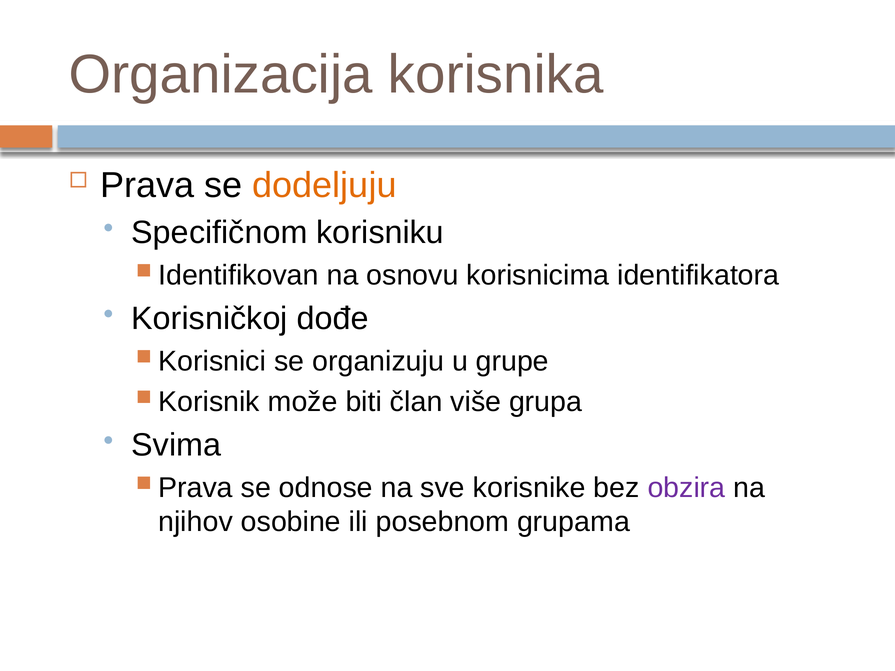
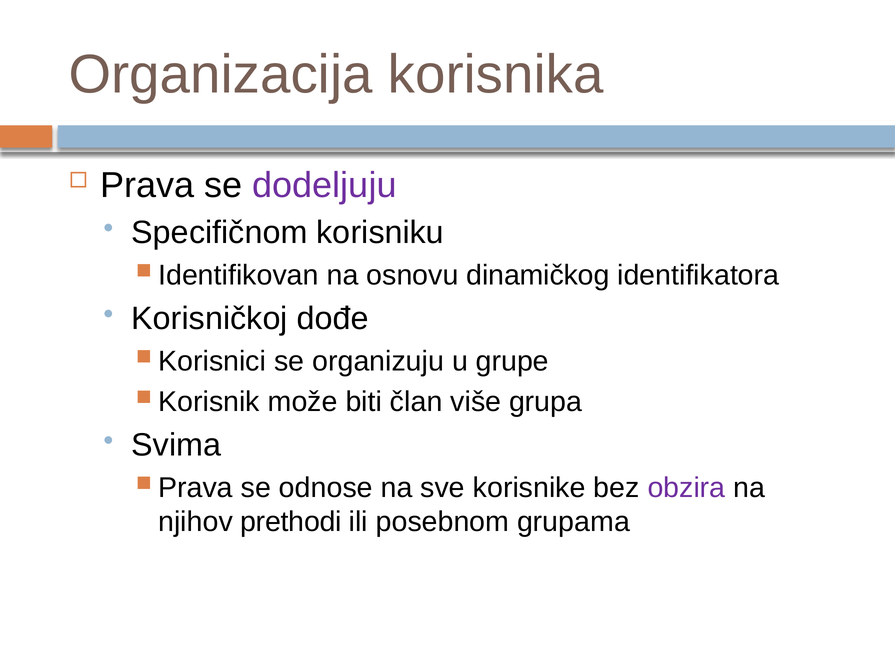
dodeljuju colour: orange -> purple
korisnicima: korisnicima -> dinamičkog
osobine: osobine -> prethodi
